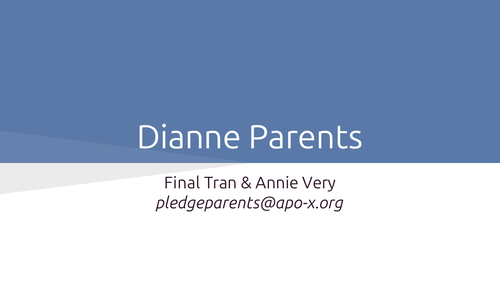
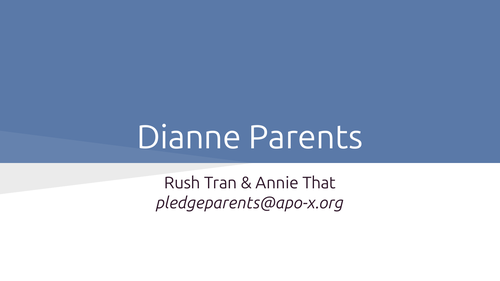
Final: Final -> Rush
Very: Very -> That
